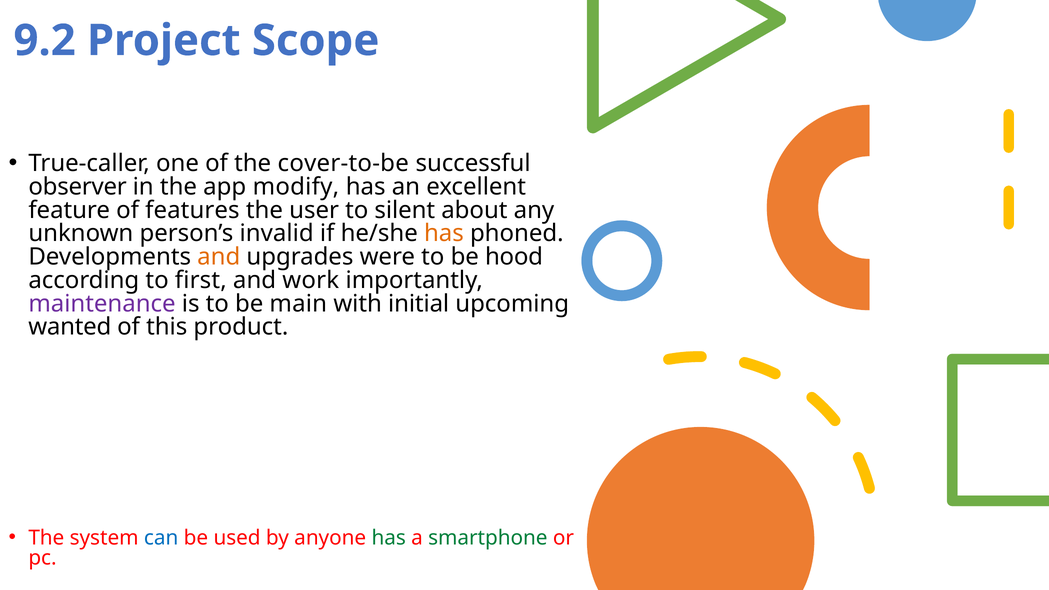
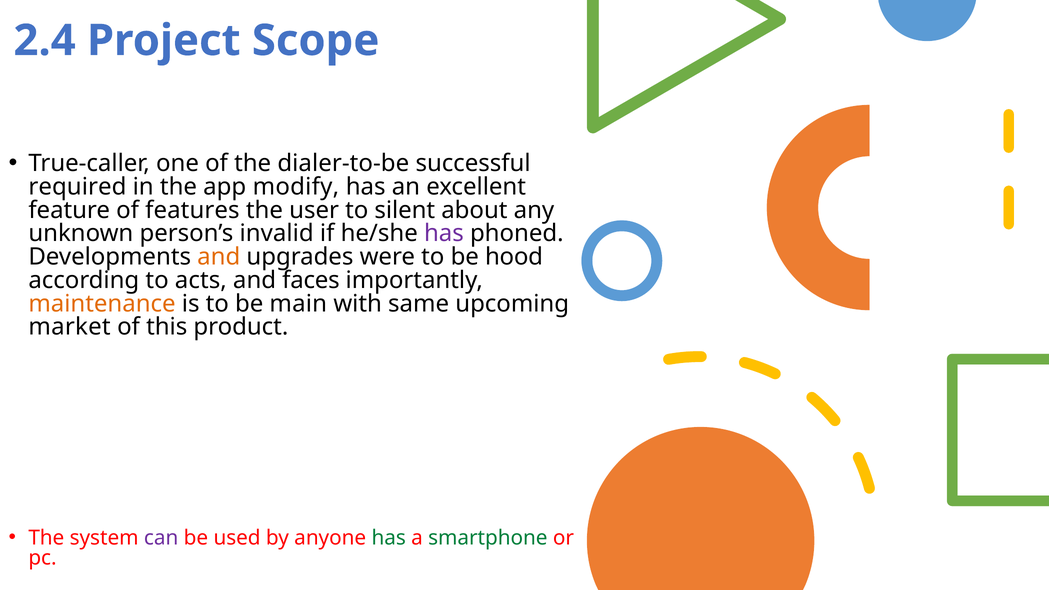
9.2: 9.2 -> 2.4
cover-to-be: cover-to-be -> dialer-to-be
observer: observer -> required
has at (444, 234) colour: orange -> purple
first: first -> acts
work: work -> faces
maintenance colour: purple -> orange
initial: initial -> same
wanted: wanted -> market
can colour: blue -> purple
